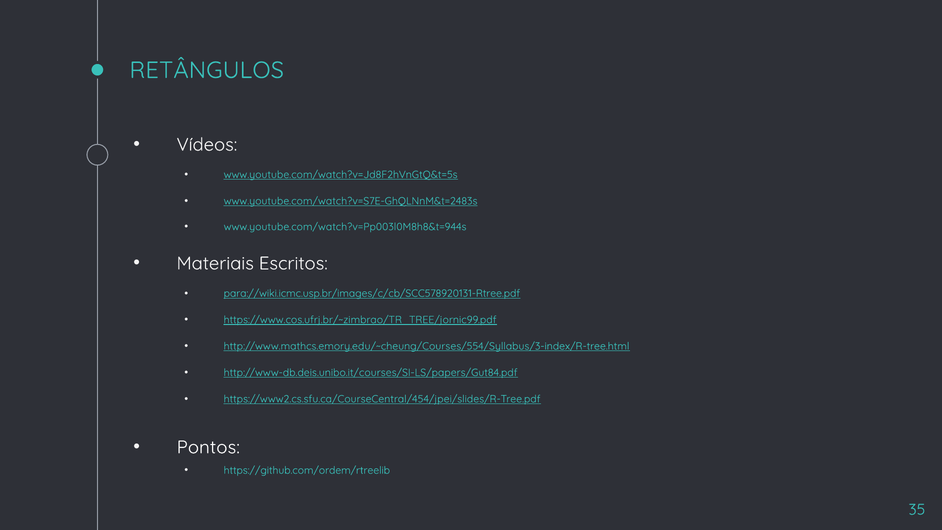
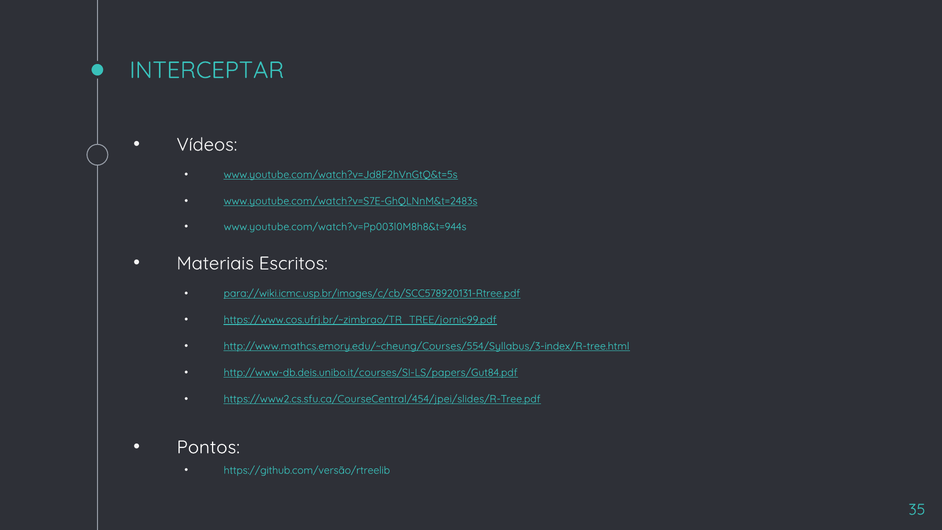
RETÂNGULOS: RETÂNGULOS -> INTERCEPTAR
https://github.com/ordem/rtreelib: https://github.com/ordem/rtreelib -> https://github.com/versão/rtreelib
